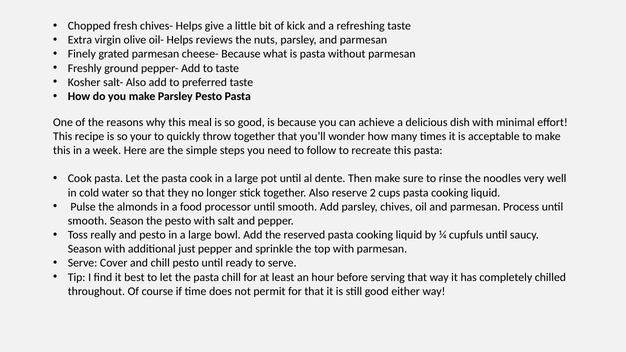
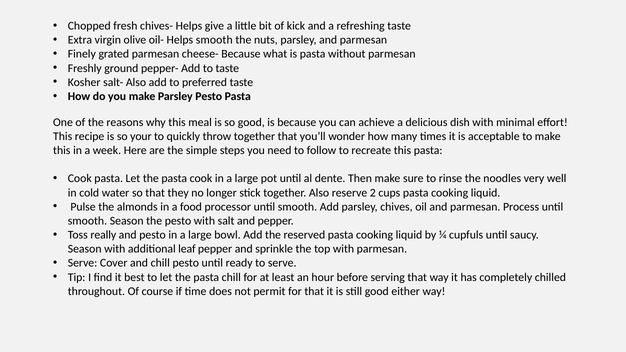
Helps reviews: reviews -> smooth
just: just -> leaf
